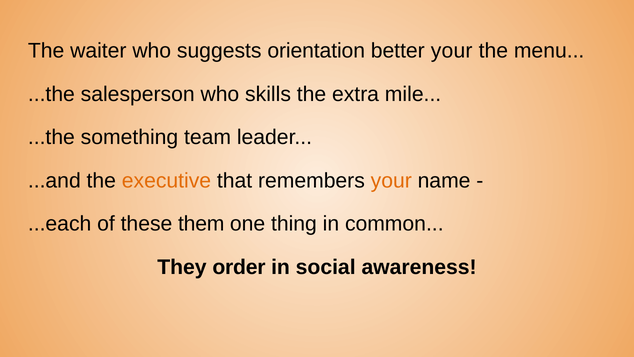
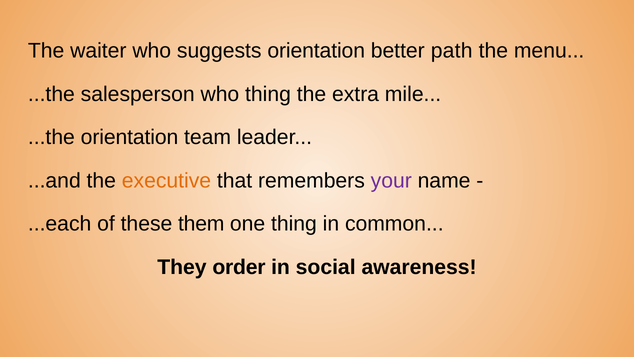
better your: your -> path
who skills: skills -> thing
...the something: something -> orientation
your at (391, 180) colour: orange -> purple
